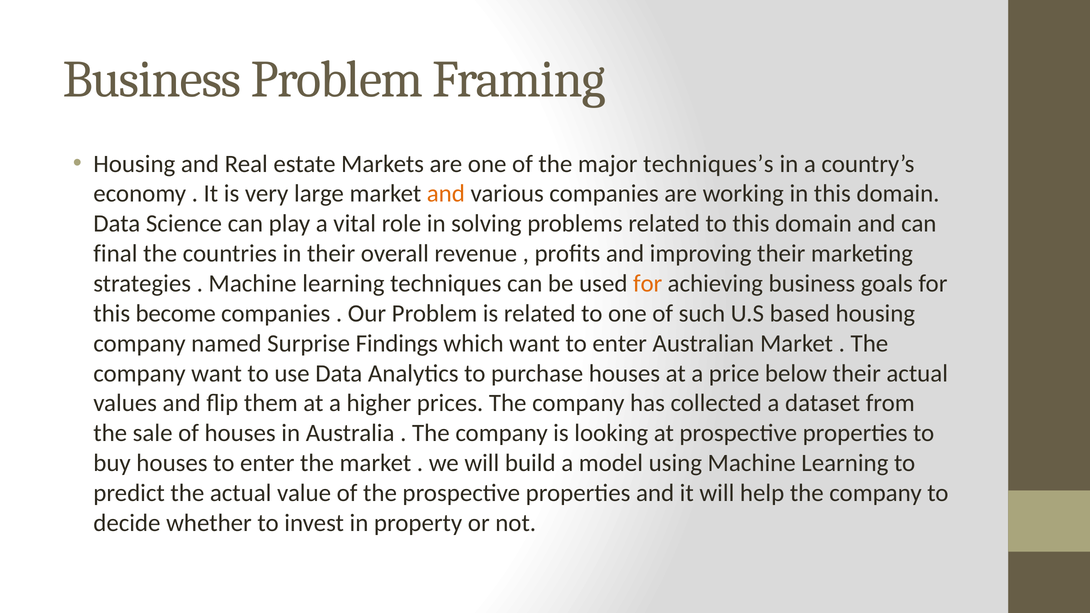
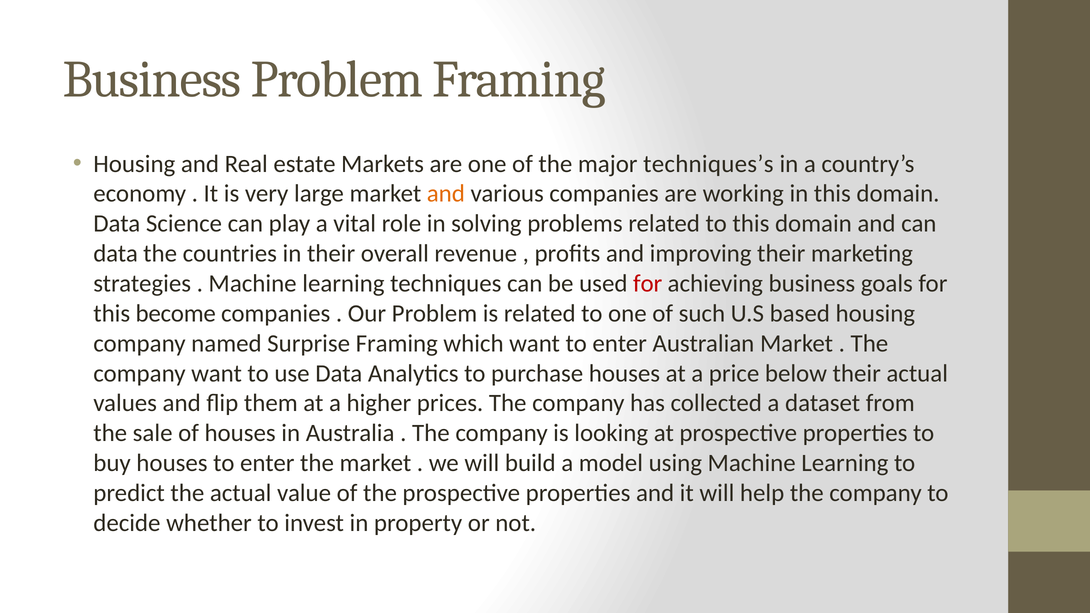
final at (115, 254): final -> data
for at (648, 284) colour: orange -> red
Surprise Findings: Findings -> Framing
